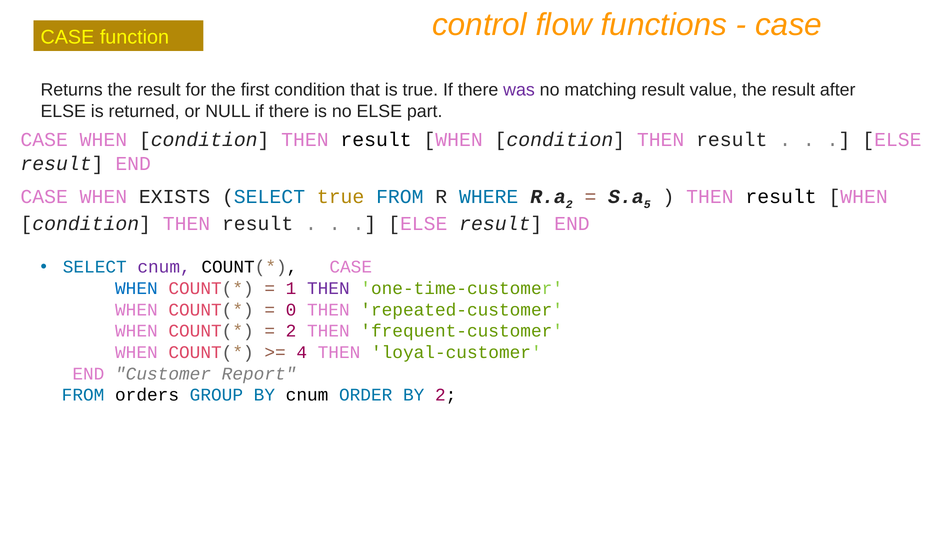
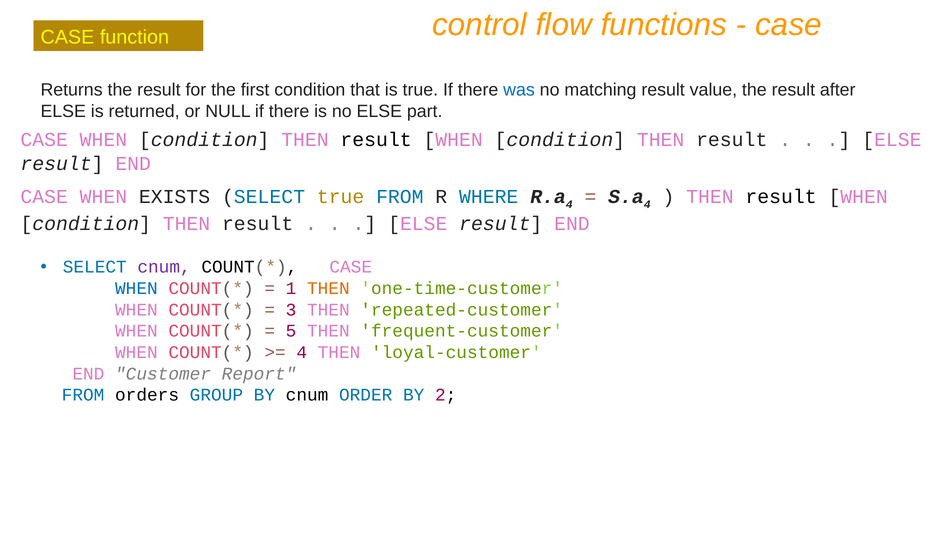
was colour: purple -> blue
2 at (569, 204): 2 -> 4
5 at (647, 204): 5 -> 4
THEN at (328, 289) colour: purple -> orange
0: 0 -> 3
2 at (291, 331): 2 -> 5
